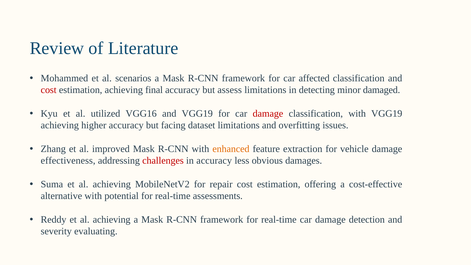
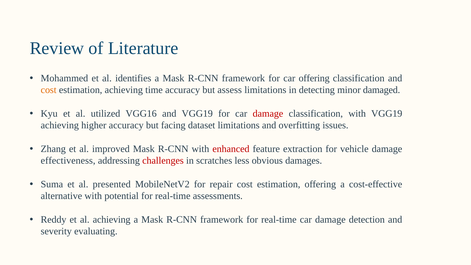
scenarios: scenarios -> identifies
car affected: affected -> offering
cost at (49, 90) colour: red -> orange
final: final -> time
enhanced colour: orange -> red
in accuracy: accuracy -> scratches
Suma et al achieving: achieving -> presented
